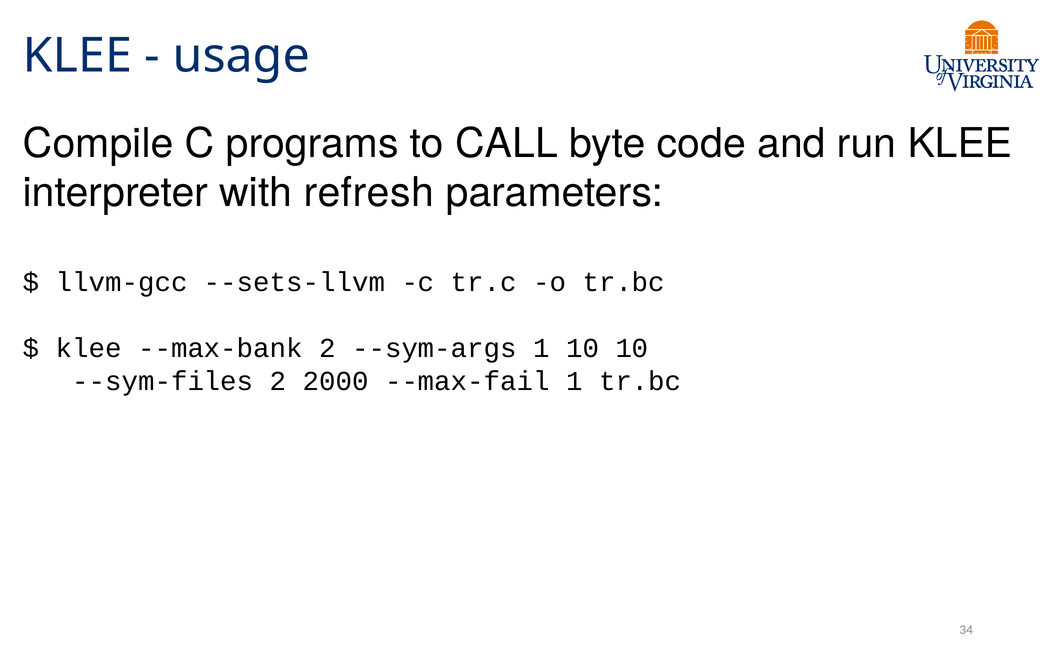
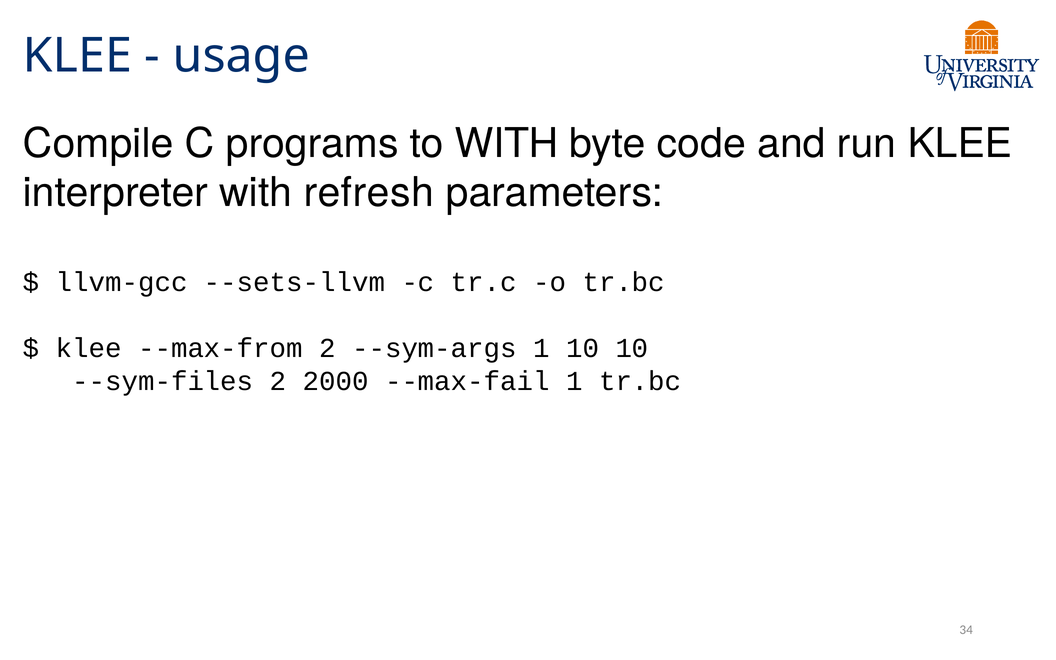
to CALL: CALL -> WITH
--max-bank: --max-bank -> --max-from
